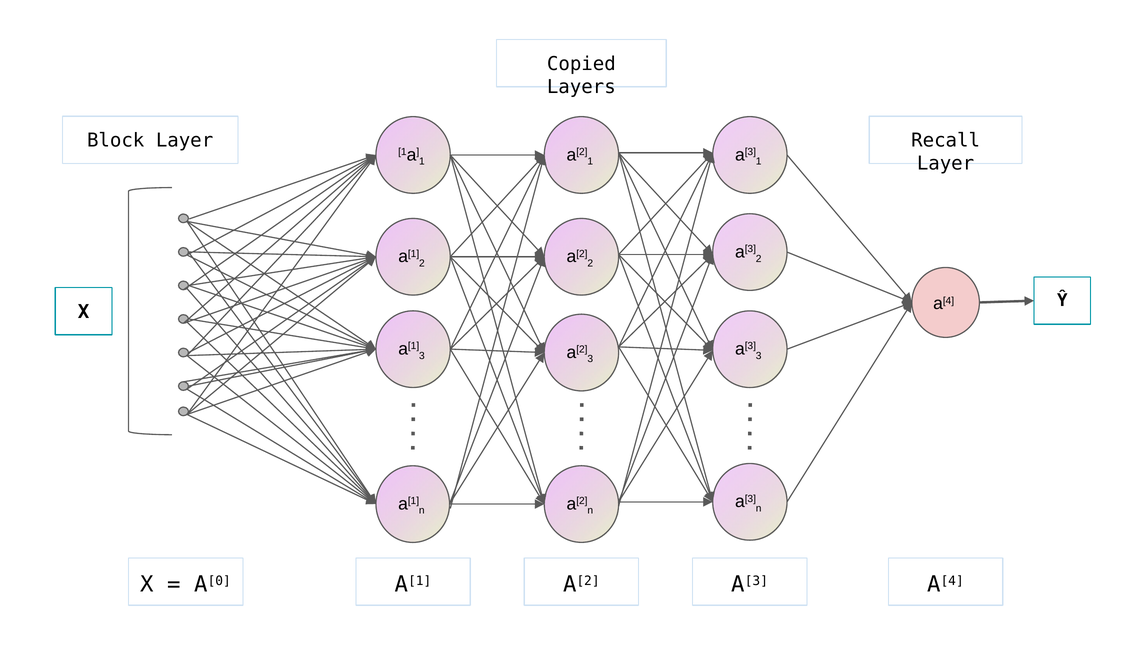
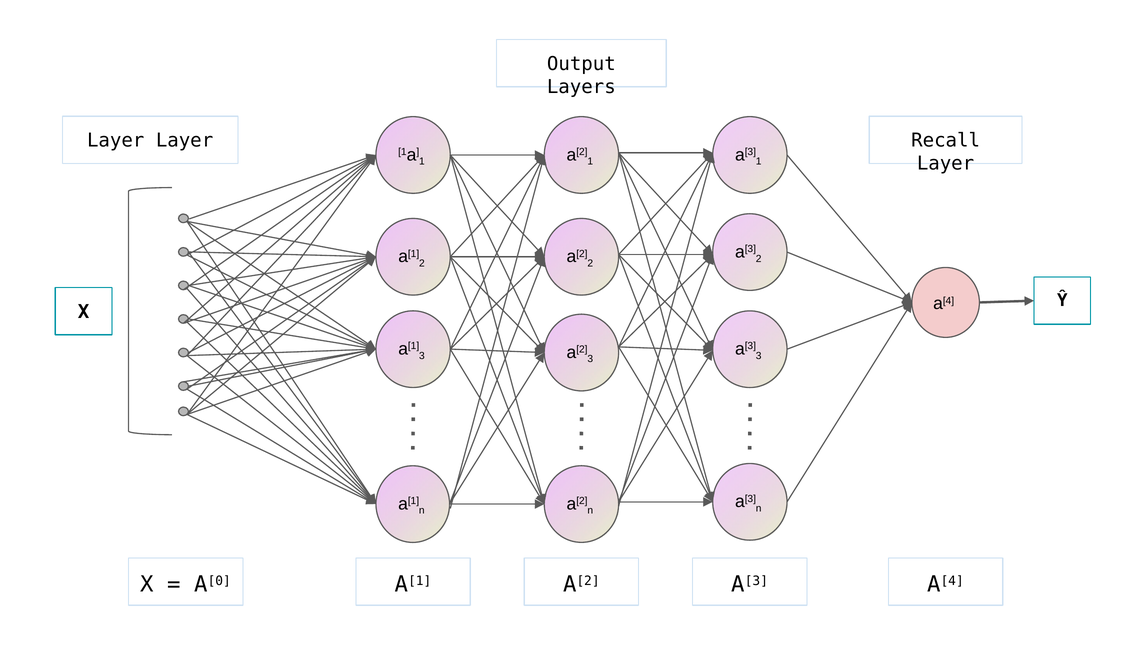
Copied: Copied -> Output
Block at (116, 140): Block -> Layer
